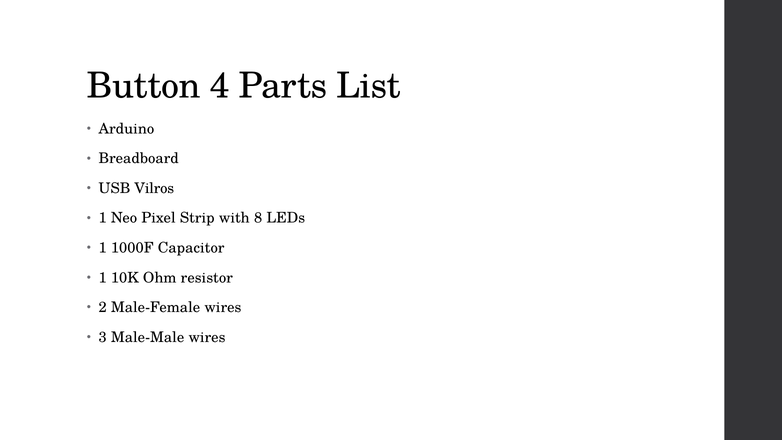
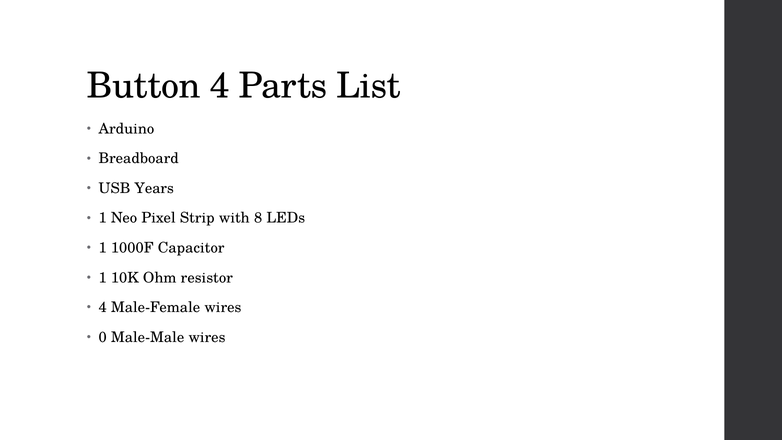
Vilros: Vilros -> Years
2 at (103, 307): 2 -> 4
3: 3 -> 0
